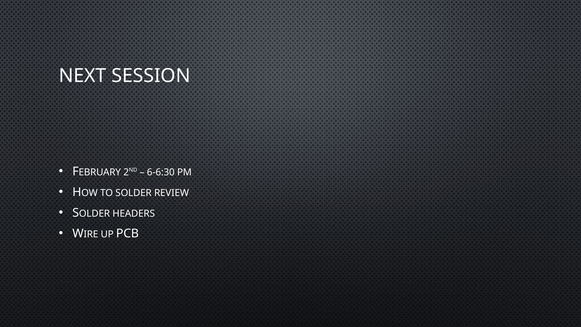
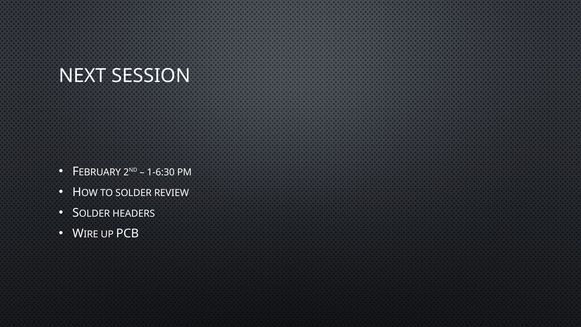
6-6:30: 6-6:30 -> 1-6:30
